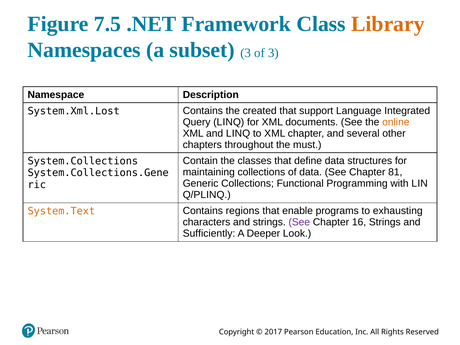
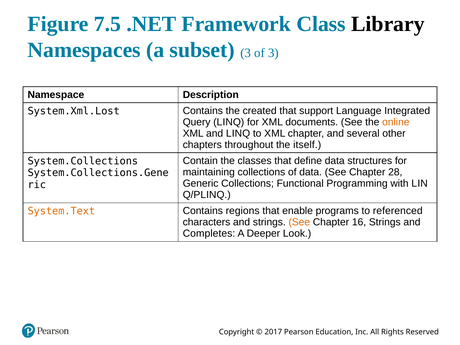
Library colour: orange -> black
must: must -> itself
81: 81 -> 28
exhausting: exhausting -> referenced
See at (299, 222) colour: purple -> orange
Sufficiently: Sufficiently -> Completes
